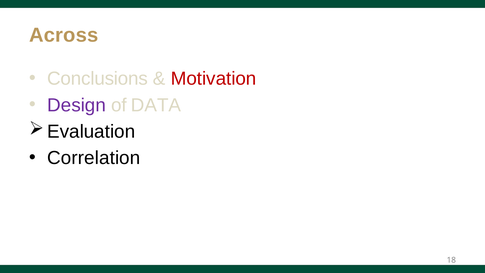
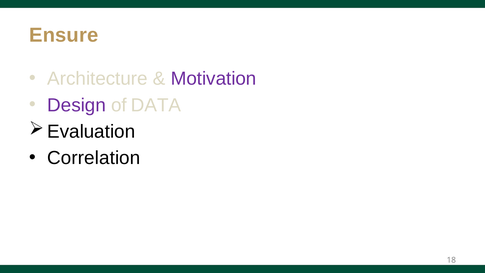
Across: Across -> Ensure
Conclusions: Conclusions -> Architecture
Motivation colour: red -> purple
